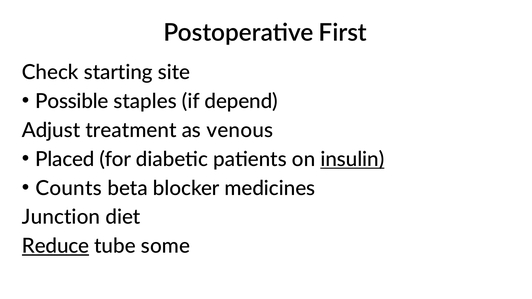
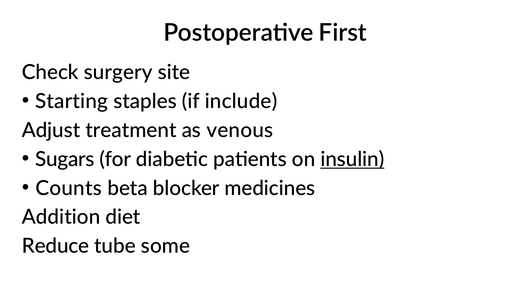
starting: starting -> surgery
Possible: Possible -> Starting
depend: depend -> include
Placed: Placed -> Sugars
Junction: Junction -> Addition
Reduce underline: present -> none
